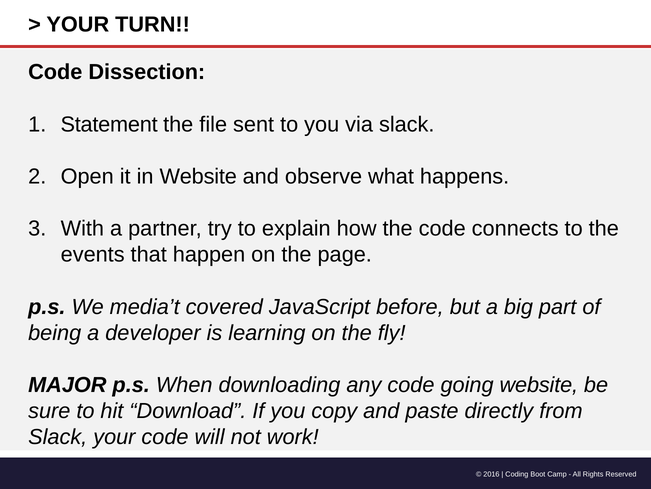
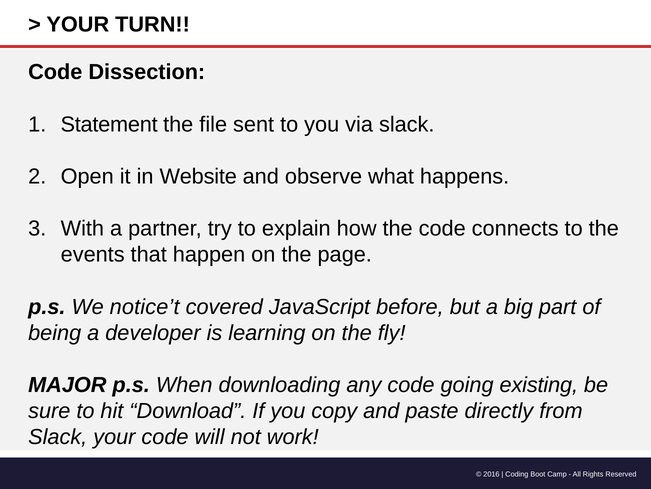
media’t: media’t -> notice’t
going website: website -> existing
